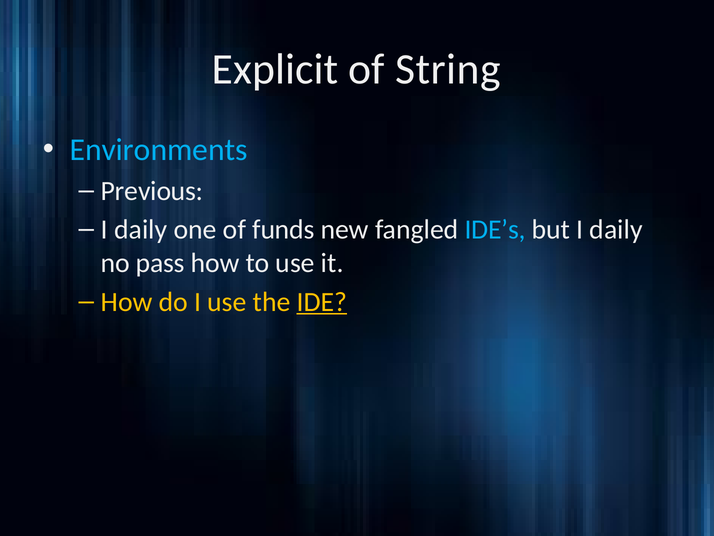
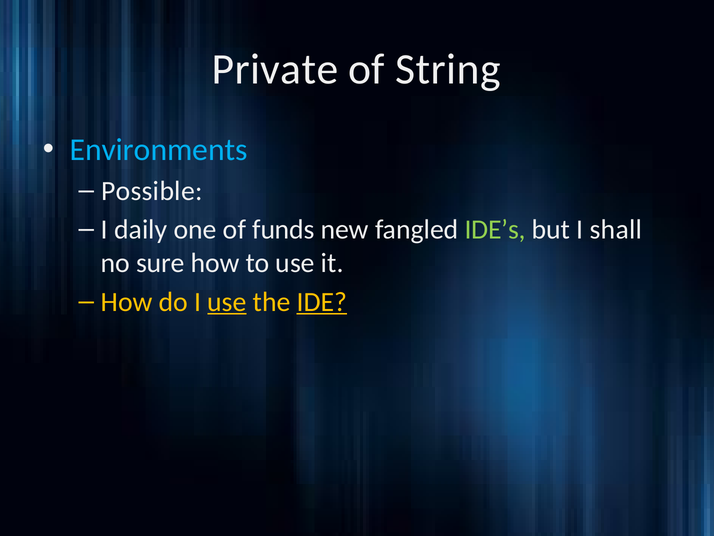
Explicit: Explicit -> Private
Previous: Previous -> Possible
IDE’s colour: light blue -> light green
but I daily: daily -> shall
pass: pass -> sure
use at (227, 302) underline: none -> present
